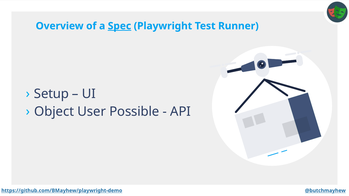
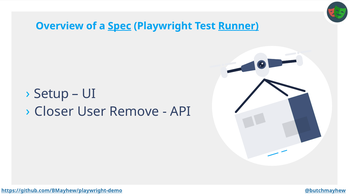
Runner underline: none -> present
Object: Object -> Closer
Possible: Possible -> Remove
